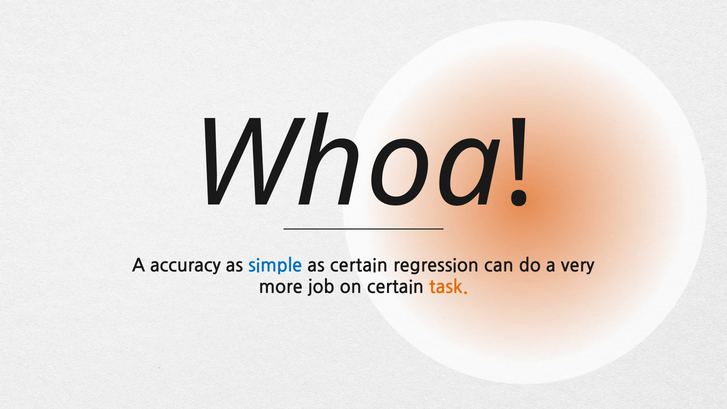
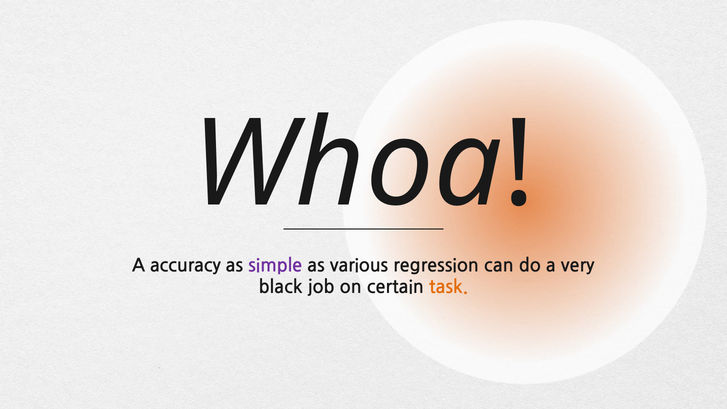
simple colour: blue -> purple
as certain: certain -> various
more: more -> black
